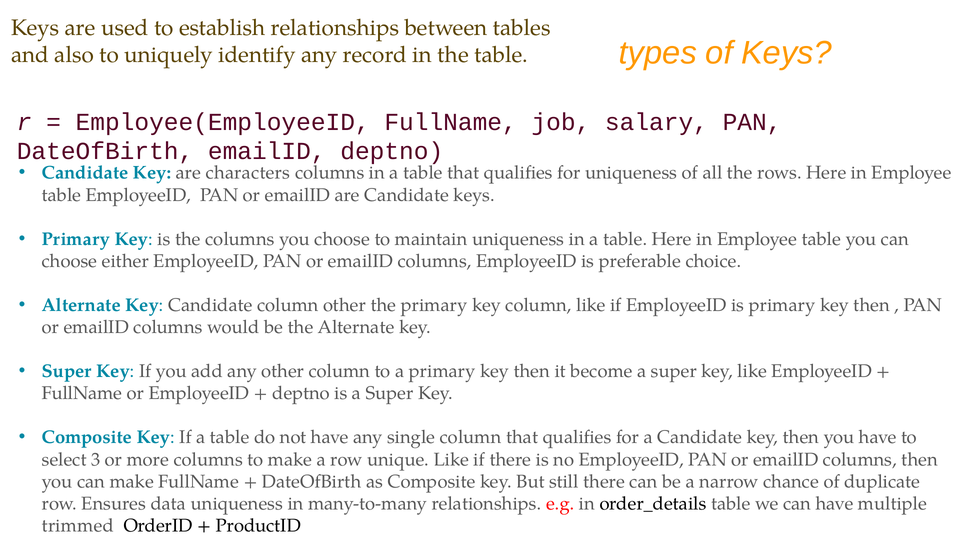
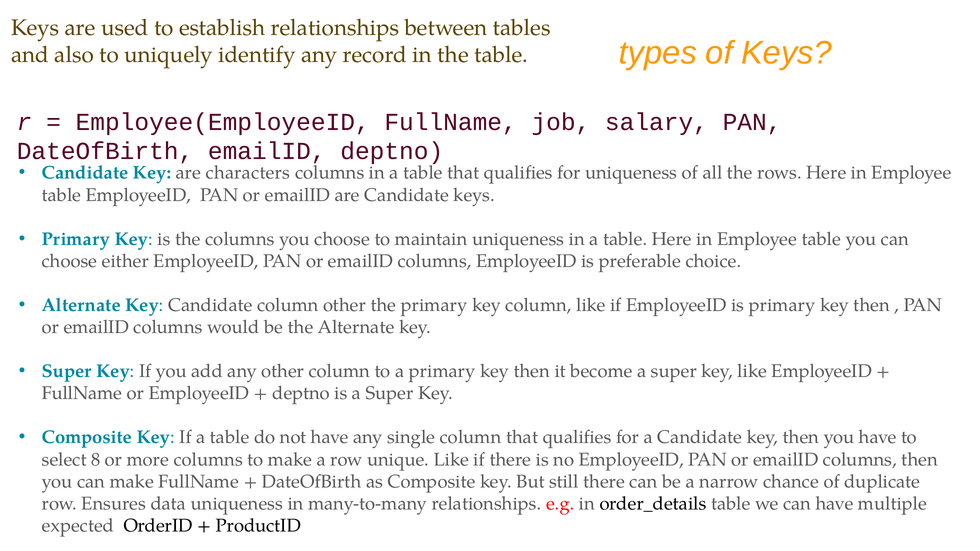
3: 3 -> 8
trimmed: trimmed -> expected
